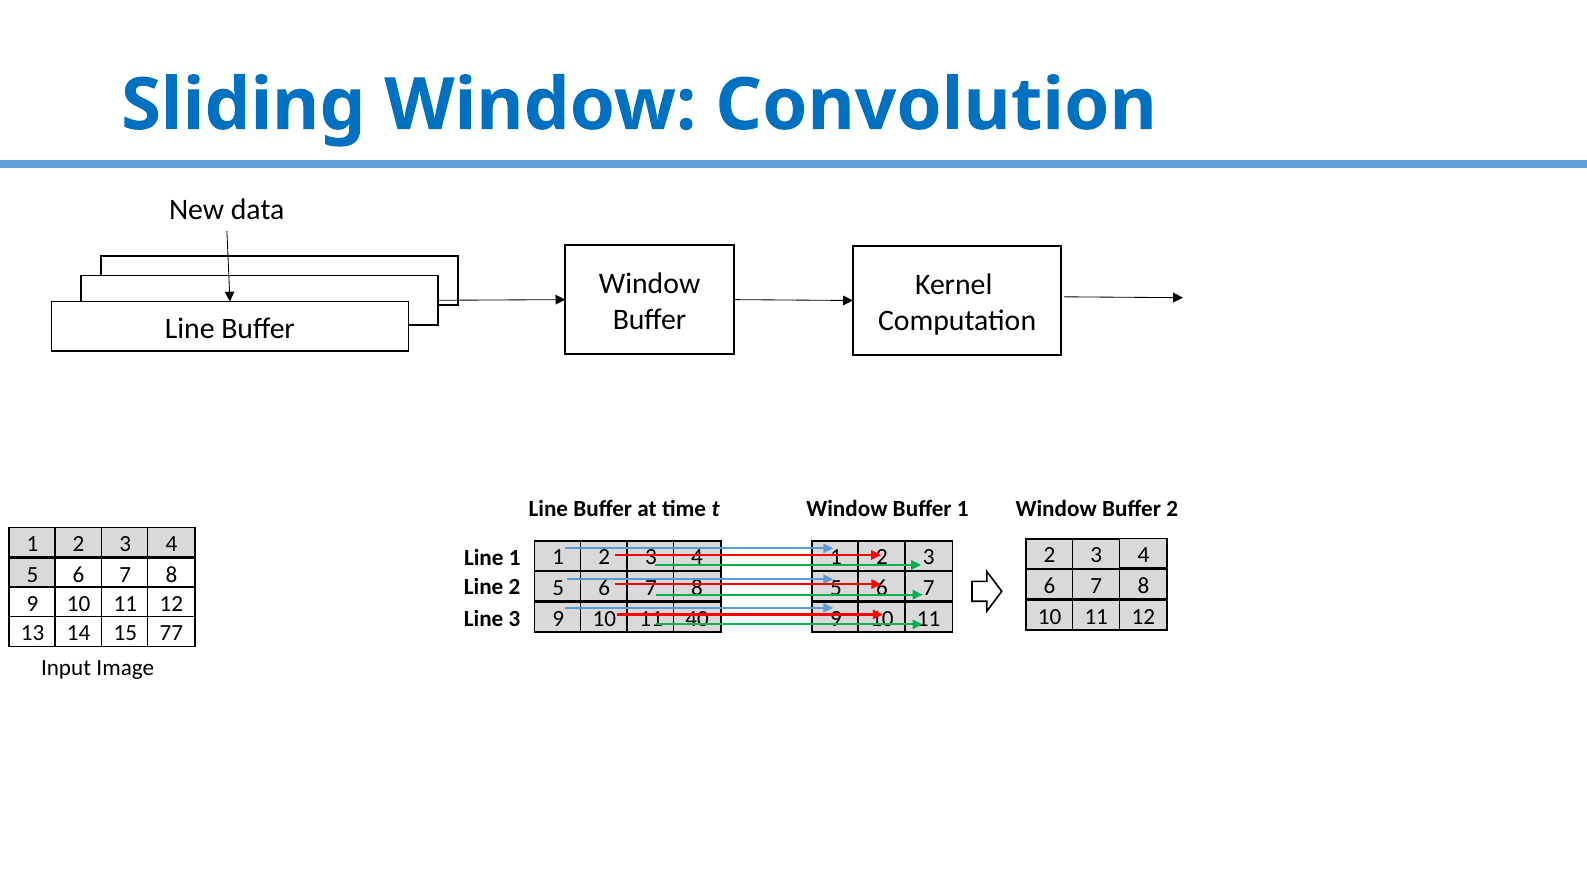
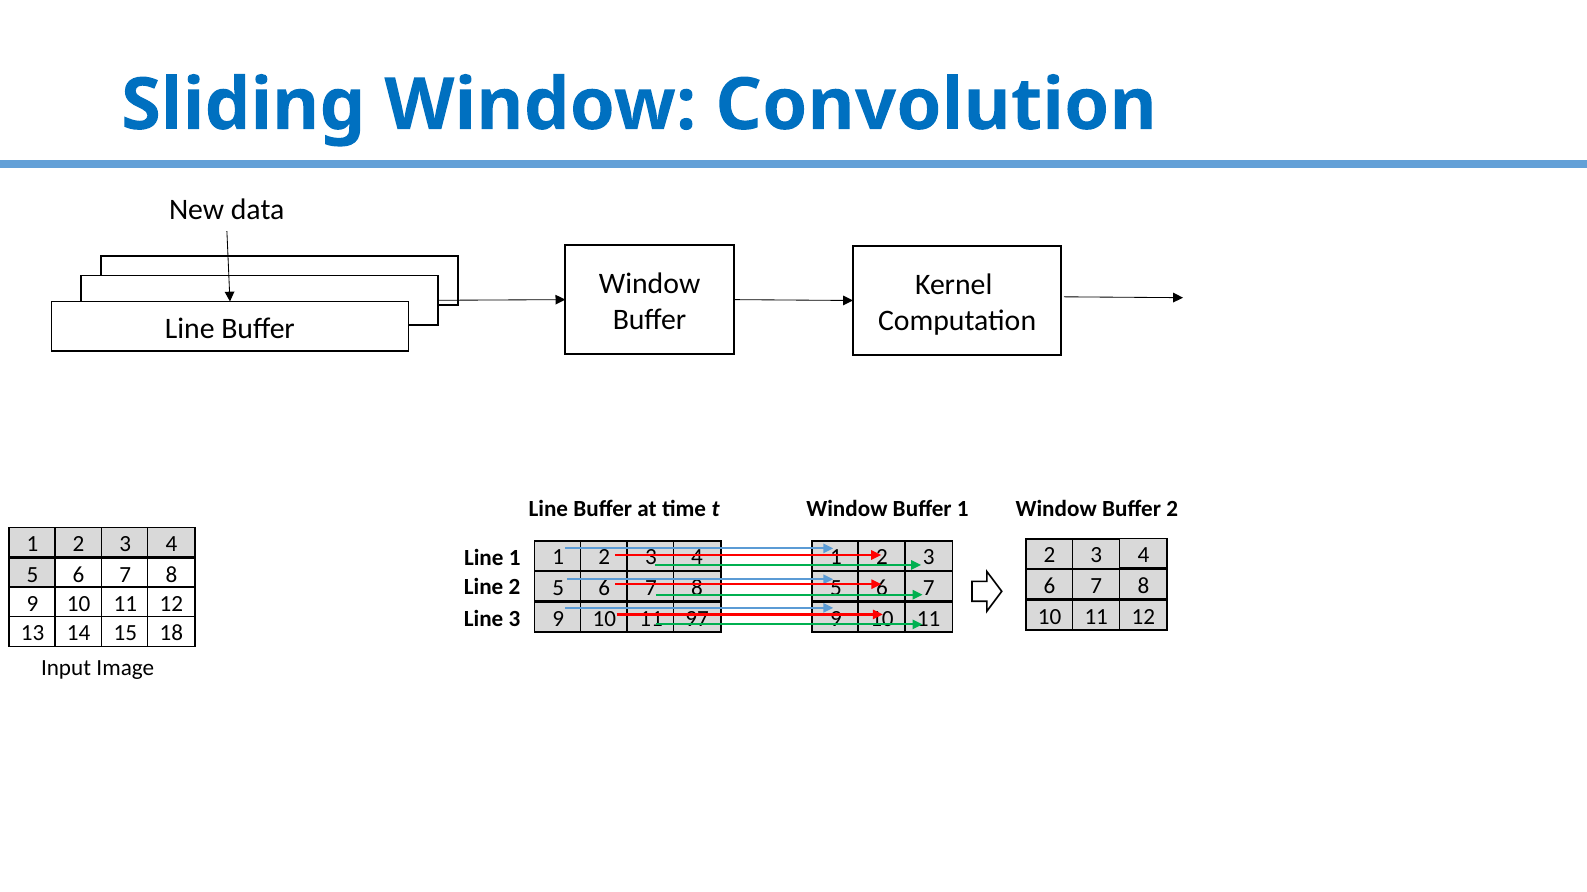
40: 40 -> 97
77: 77 -> 18
